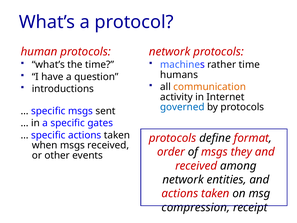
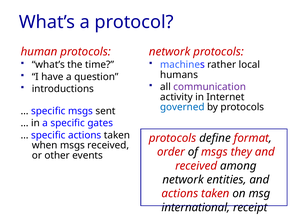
rather time: time -> local
communication colour: orange -> purple
compression: compression -> international
